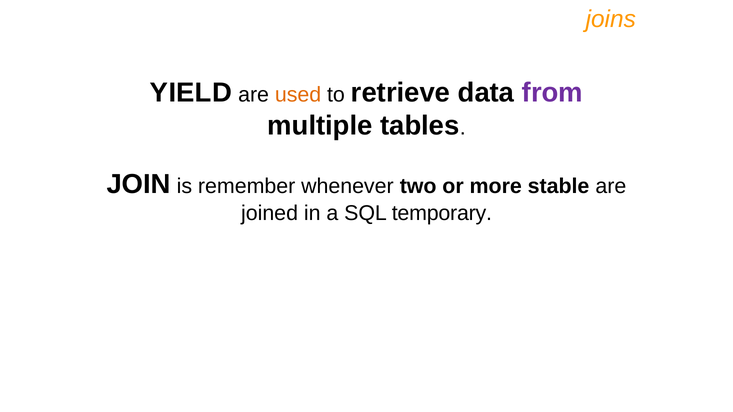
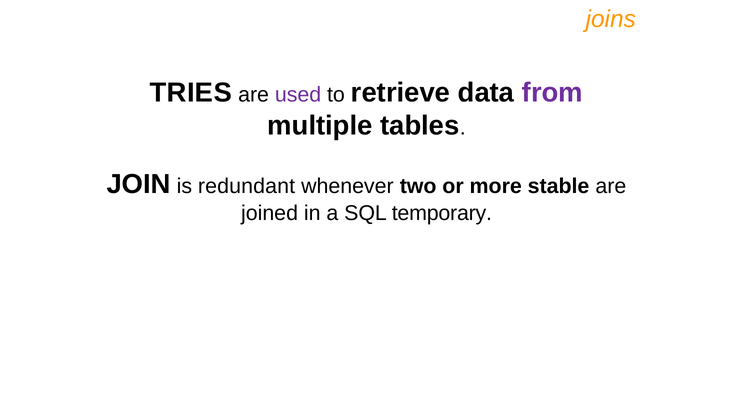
YIELD: YIELD -> TRIES
used colour: orange -> purple
remember: remember -> redundant
